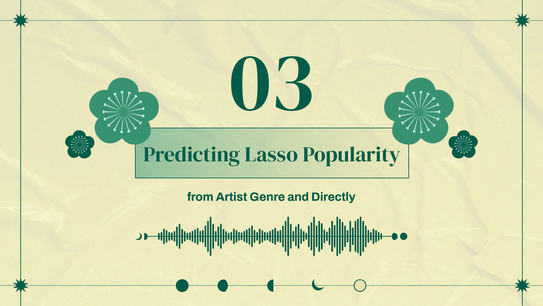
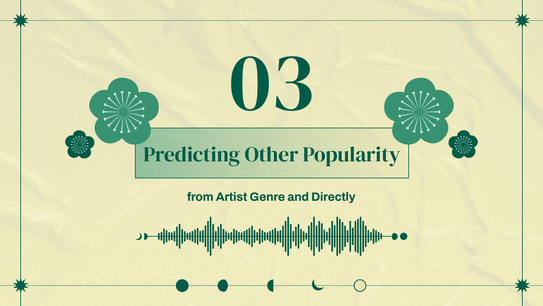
Lasso: Lasso -> Other
